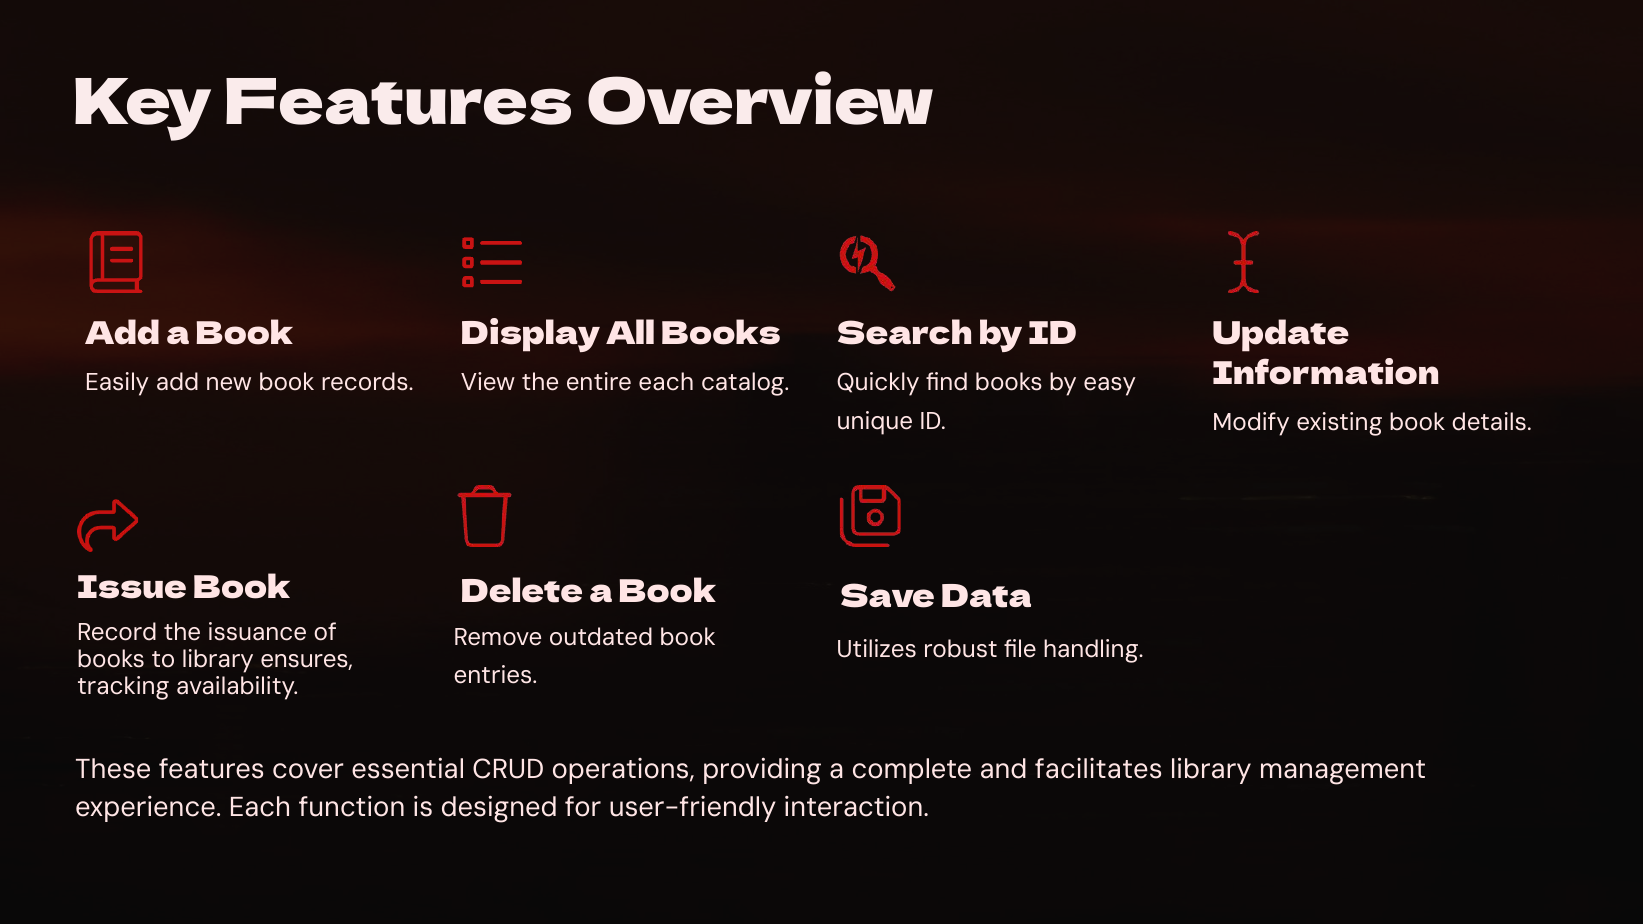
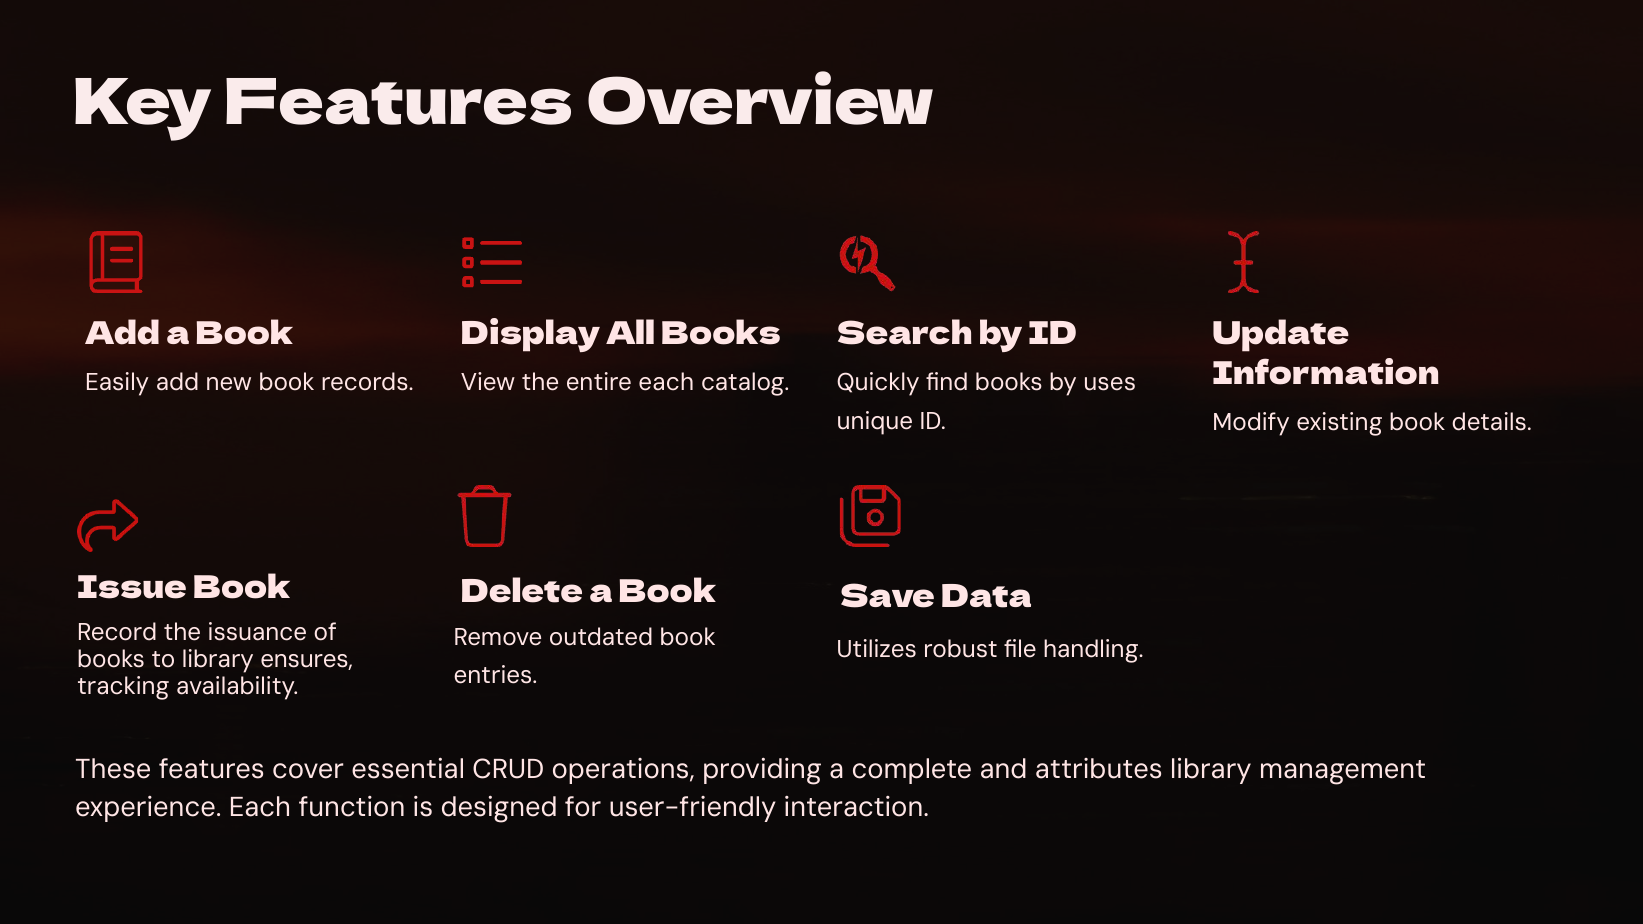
easy: easy -> uses
facilitates: facilitates -> attributes
